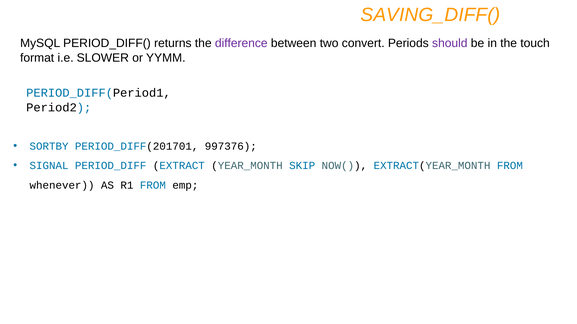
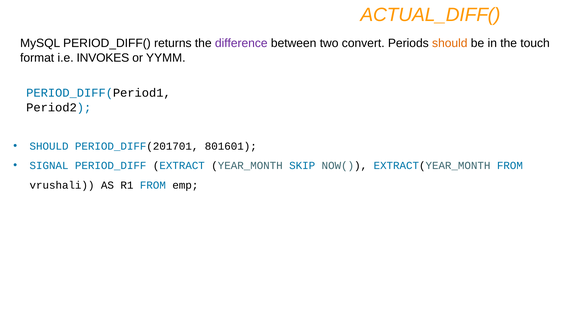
SAVING_DIFF(: SAVING_DIFF( -> ACTUAL_DIFF(
should at (450, 43) colour: purple -> orange
SLOWER: SLOWER -> INVOKES
SORTBY at (49, 146): SORTBY -> SHOULD
997376: 997376 -> 801601
whenever: whenever -> vrushali
